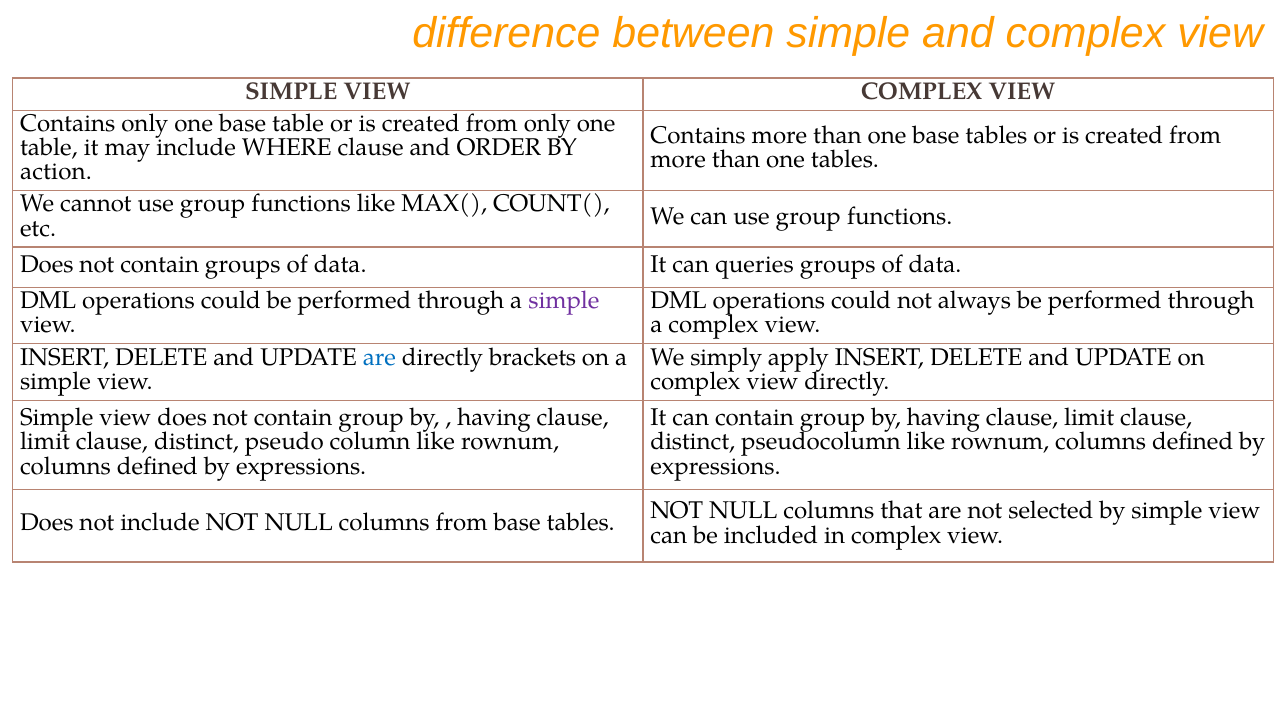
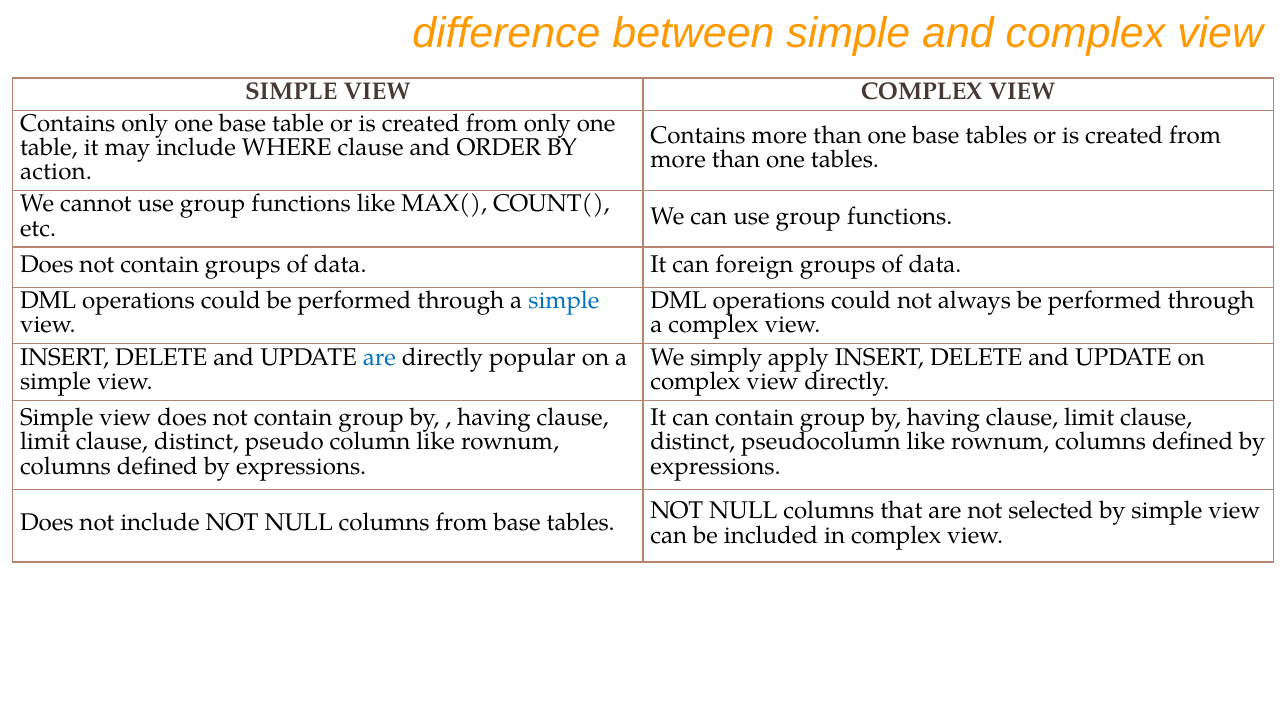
queries: queries -> foreign
simple at (564, 300) colour: purple -> blue
brackets: brackets -> popular
